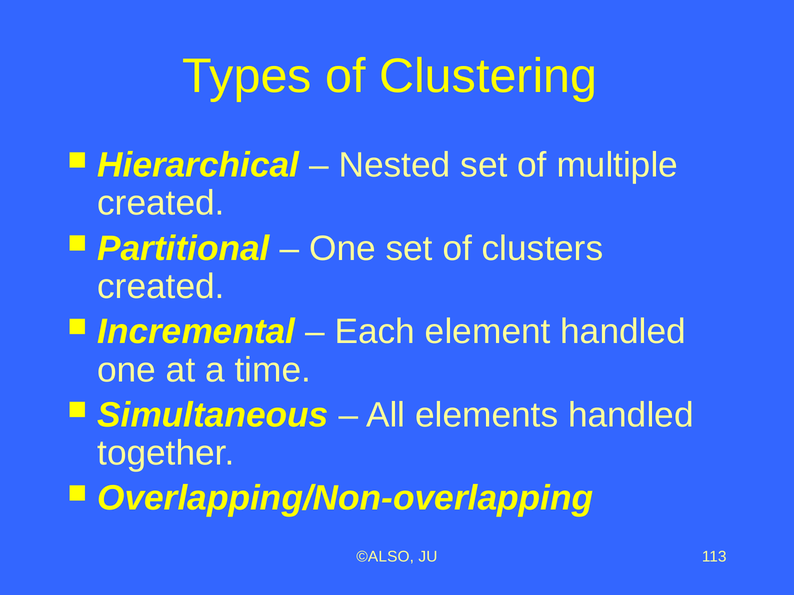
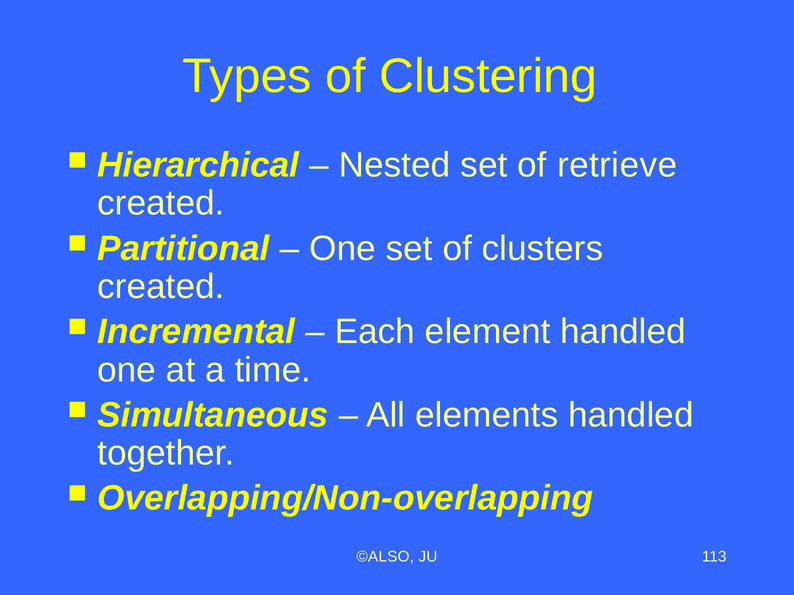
multiple: multiple -> retrieve
